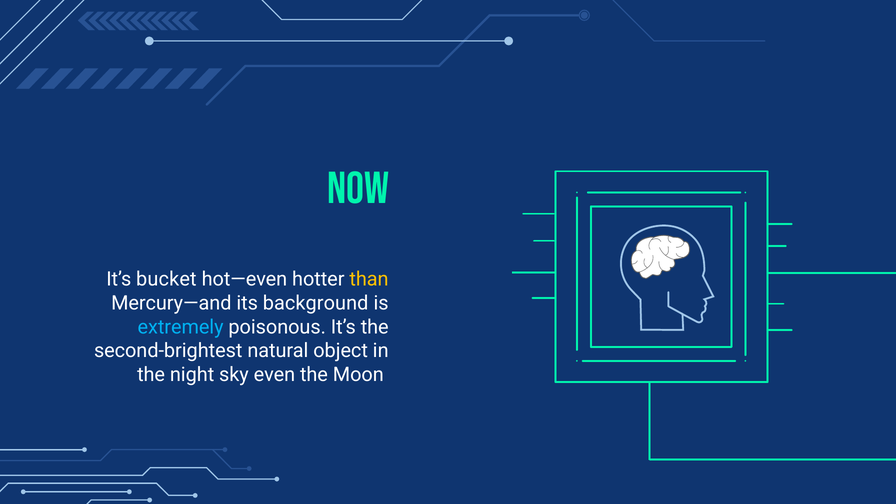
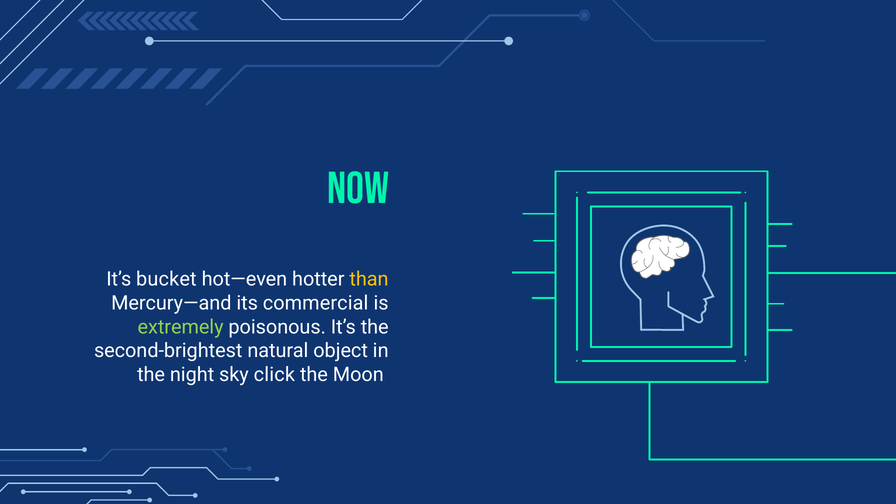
background: background -> commercial
extremely colour: light blue -> light green
even: even -> click
